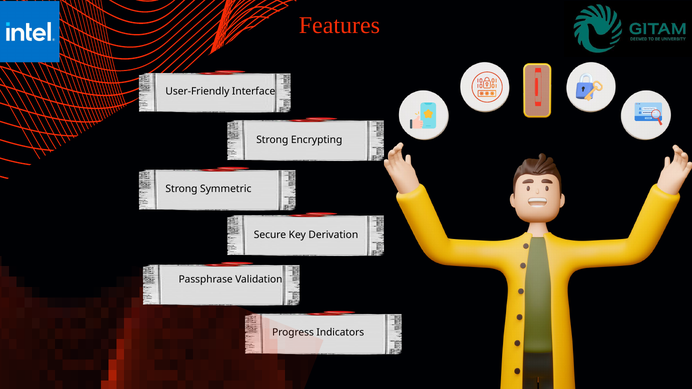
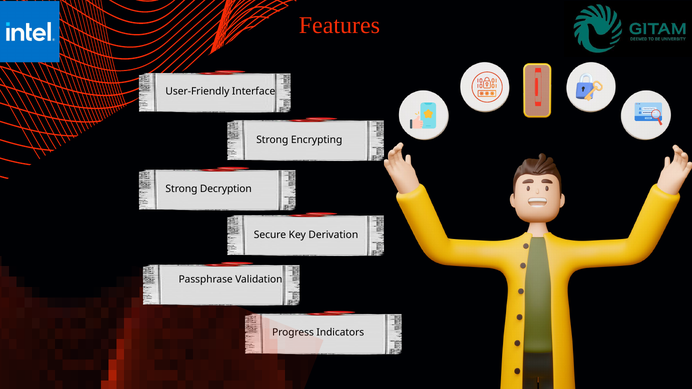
Symmetric: Symmetric -> Decryption
